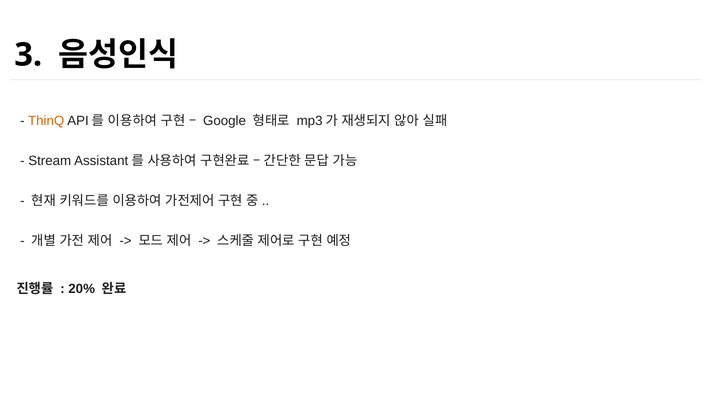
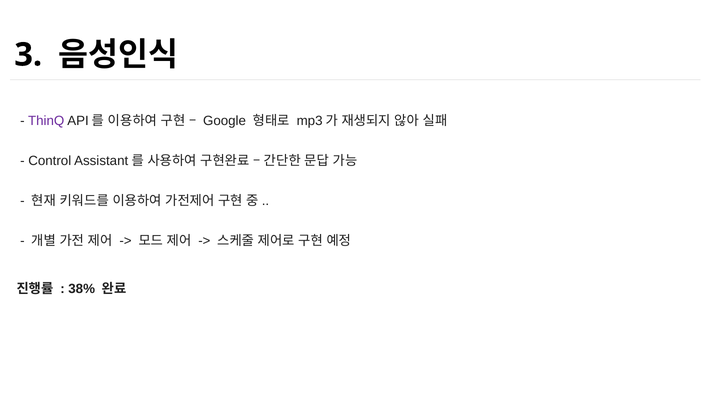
ThinQ colour: orange -> purple
Stream: Stream -> Control
20%: 20% -> 38%
